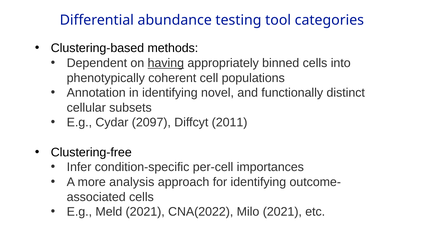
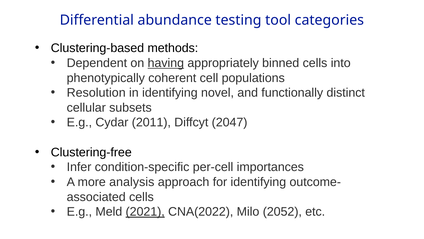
Annotation: Annotation -> Resolution
2097: 2097 -> 2011
2011: 2011 -> 2047
2021 at (145, 211) underline: none -> present
Milo 2021: 2021 -> 2052
